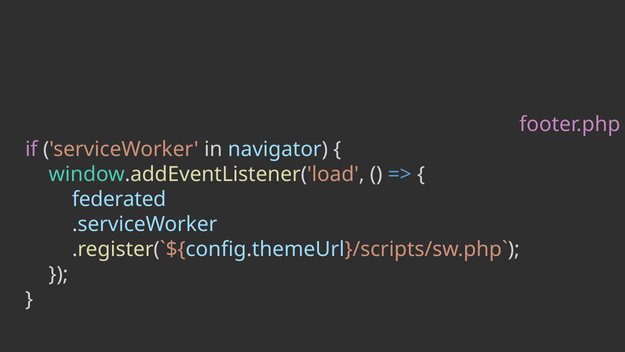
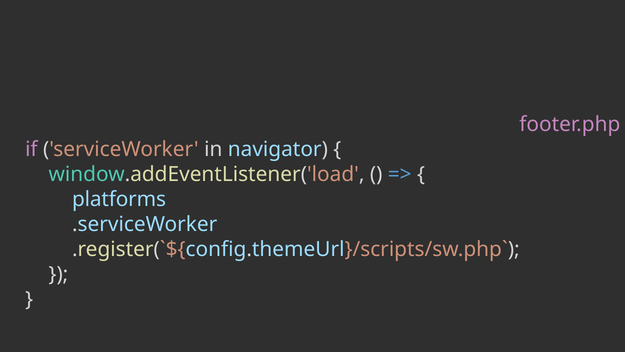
federated: federated -> platforms
